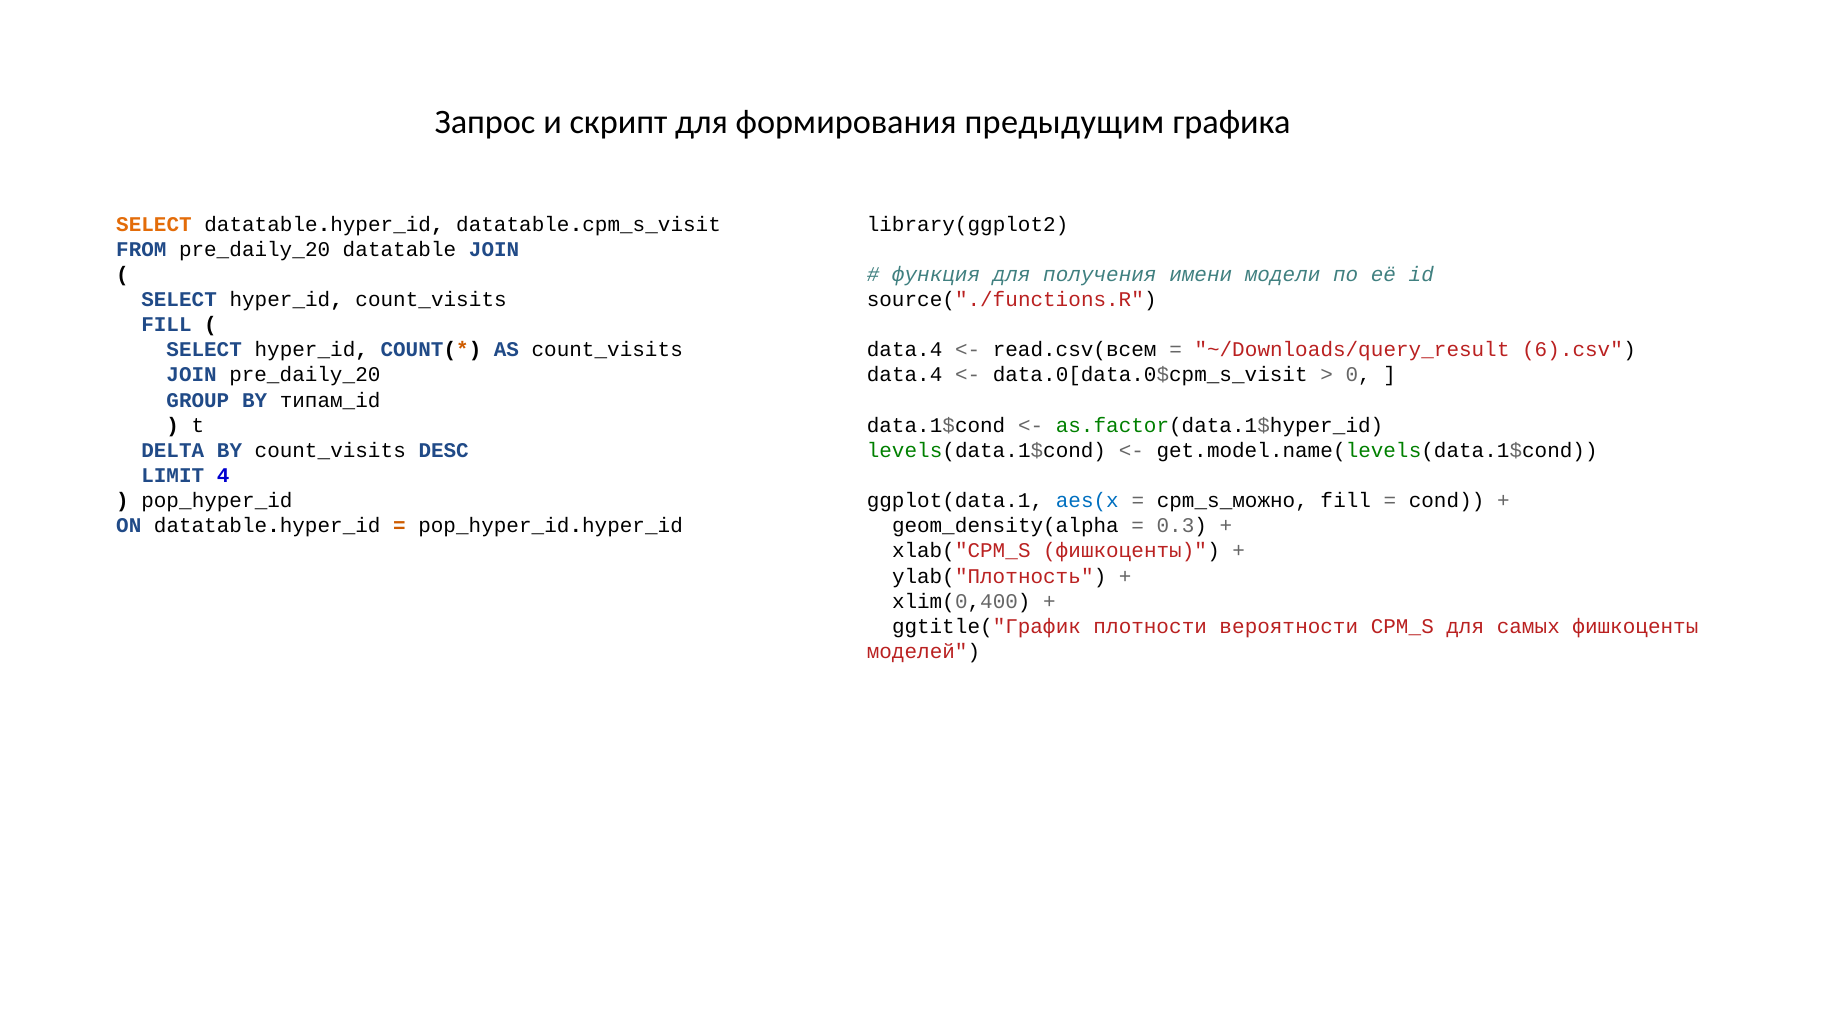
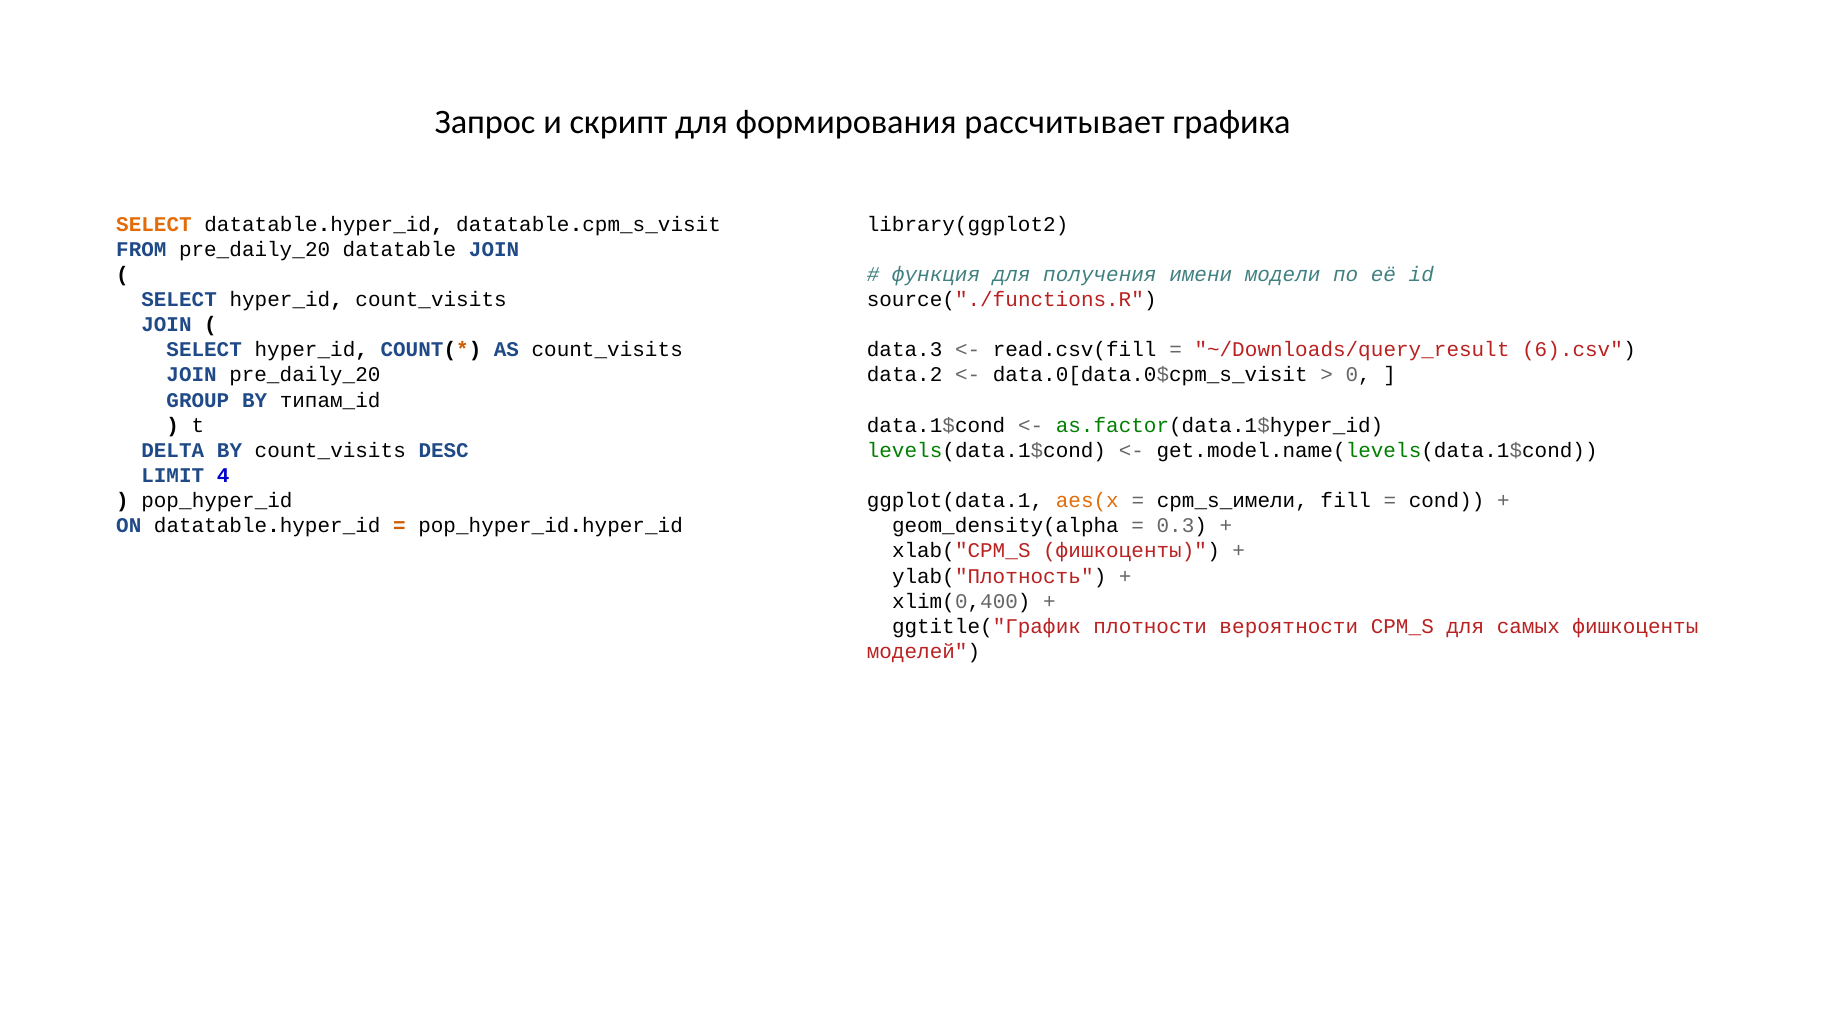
предыдущим: предыдущим -> рассчитывает
FILL at (166, 325): FILL -> JOIN
data.4 at (905, 350): data.4 -> data.3
read.csv(всем: read.csv(всем -> read.csv(fill
data.4 at (905, 375): data.4 -> data.2
aes(x colour: blue -> orange
cpm_s_можно: cpm_s_можно -> cpm_s_имели
